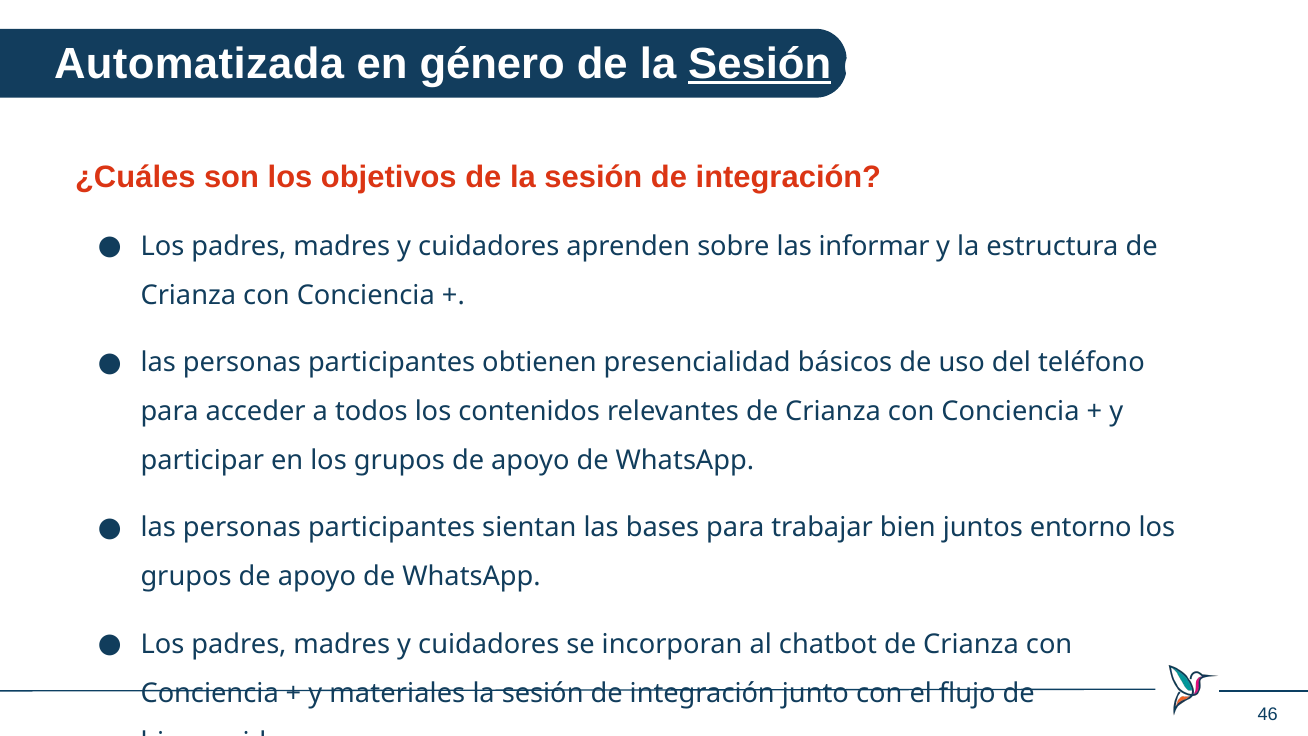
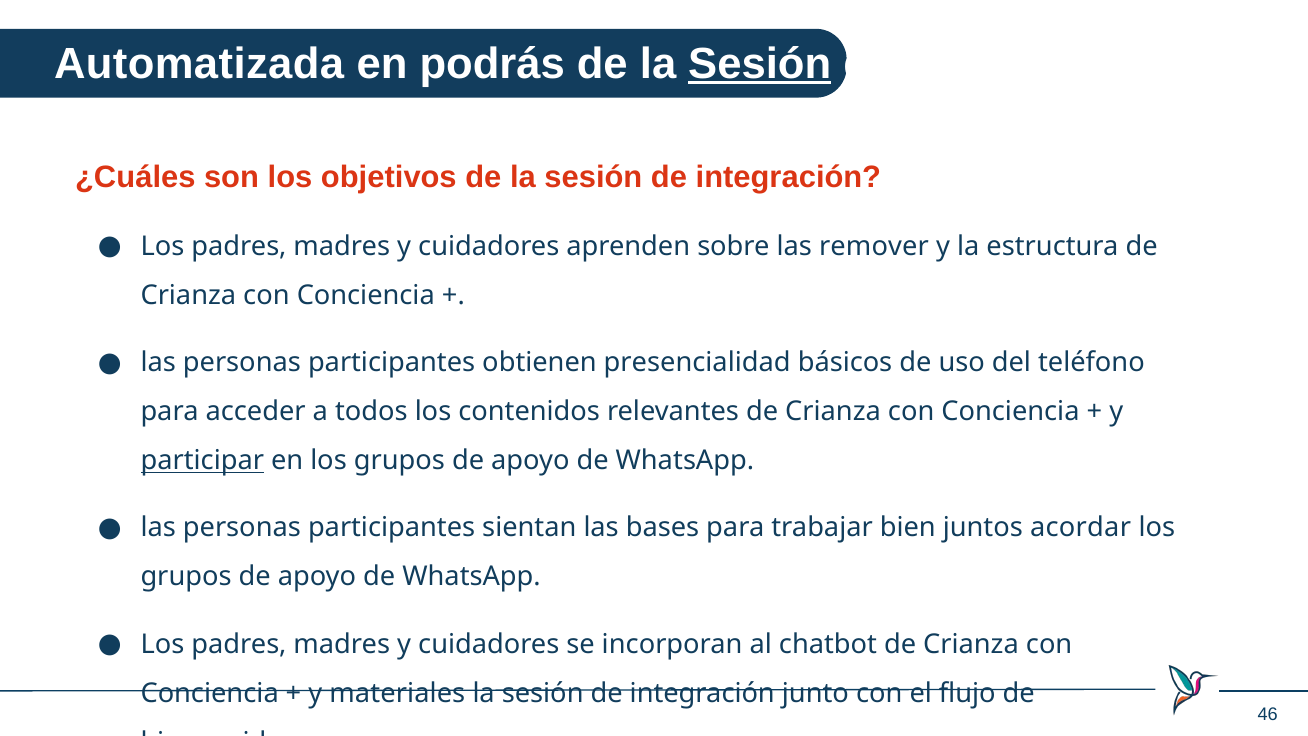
género: género -> podrás
informar: informar -> remover
participar underline: none -> present
entorno: entorno -> acordar
